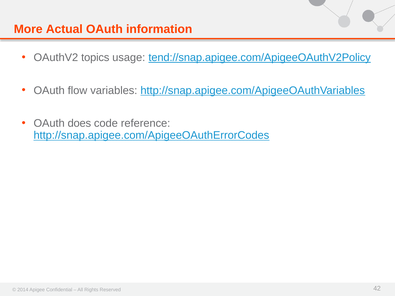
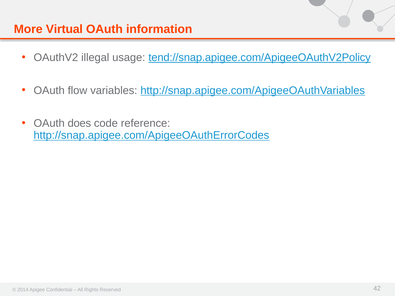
Actual: Actual -> Virtual
topics: topics -> illegal
